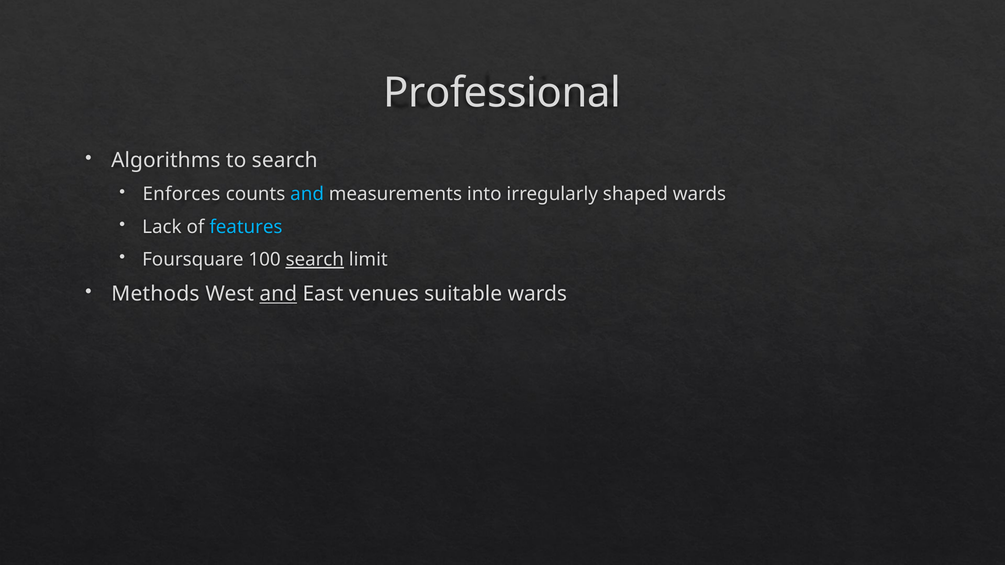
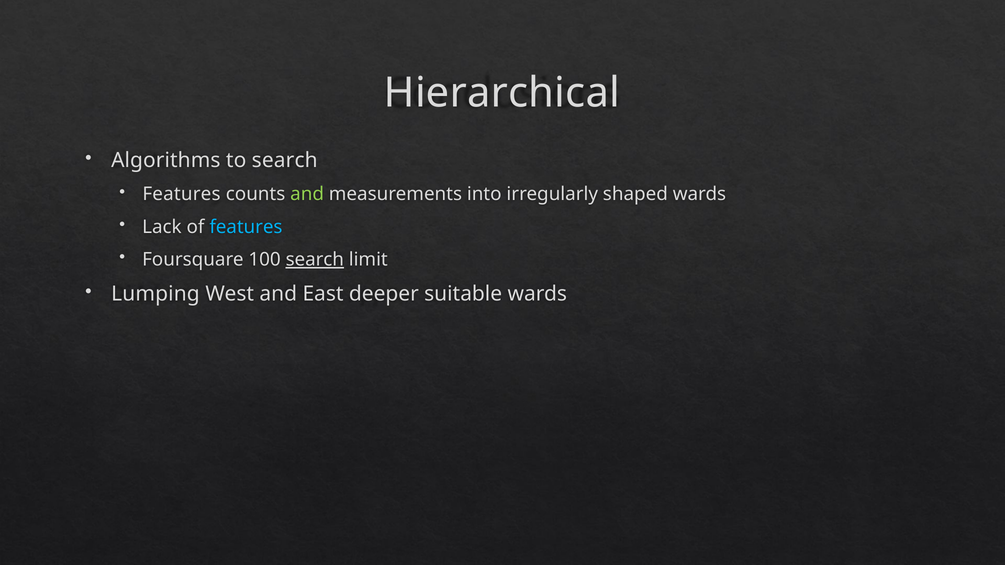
Professional: Professional -> Hierarchical
Enforces at (181, 194): Enforces -> Features
and at (307, 194) colour: light blue -> light green
Methods: Methods -> Lumping
and at (278, 294) underline: present -> none
venues: venues -> deeper
